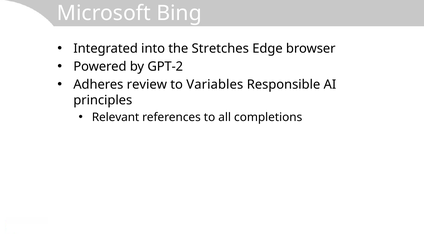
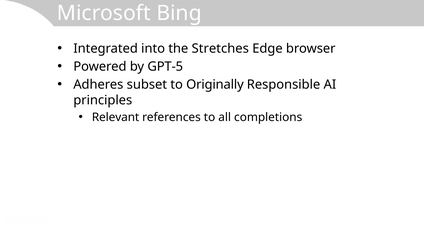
GPT-2: GPT-2 -> GPT-5
review: review -> subset
Variables: Variables -> Originally
